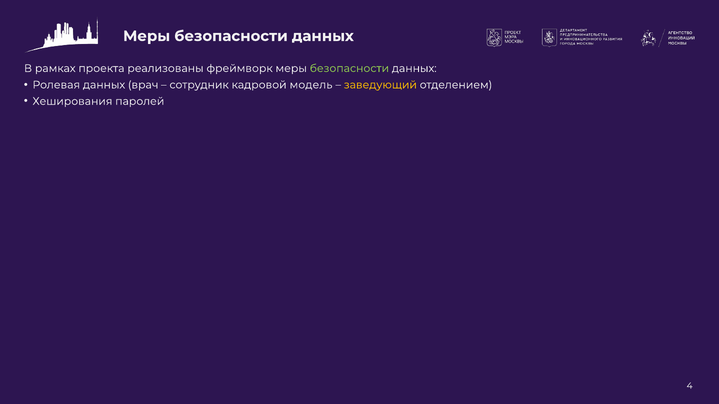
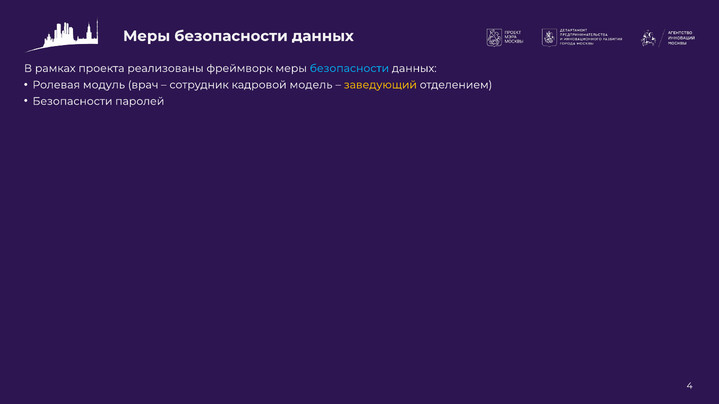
безопасности at (349, 68) colour: light green -> light blue
Ролевая данных: данных -> модуль
Хеширования at (72, 101): Хеширования -> Безопасности
